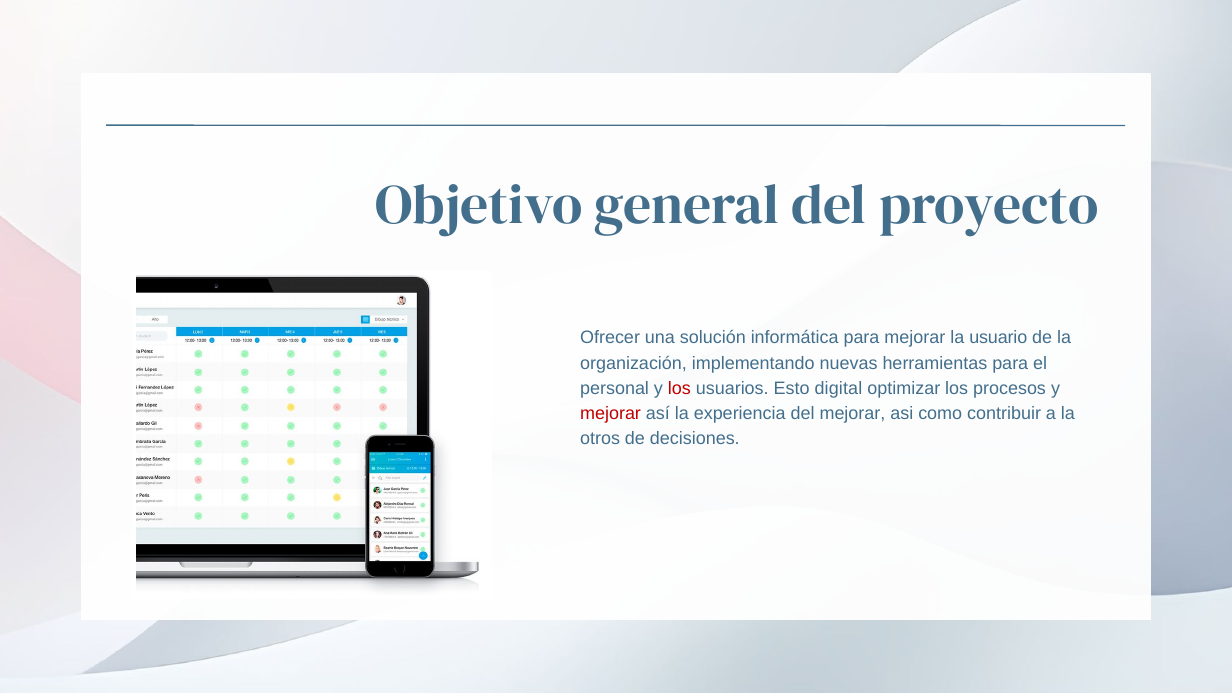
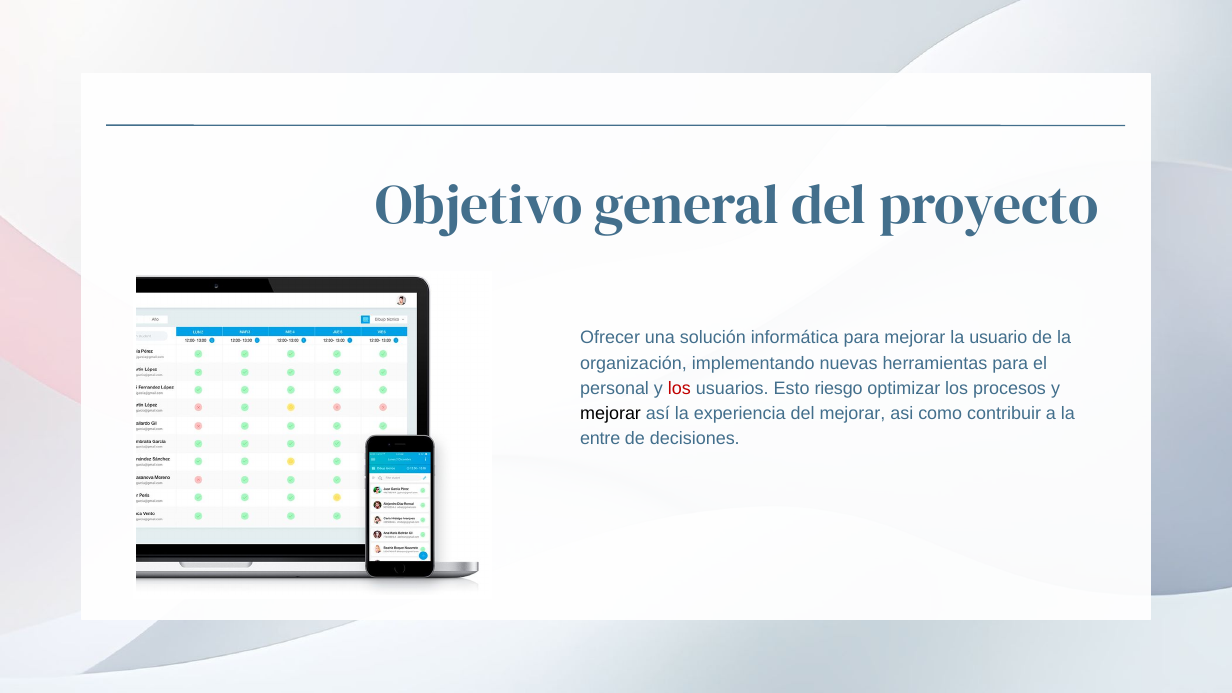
digital: digital -> riesgo
mejorar at (611, 413) colour: red -> black
otros: otros -> entre
